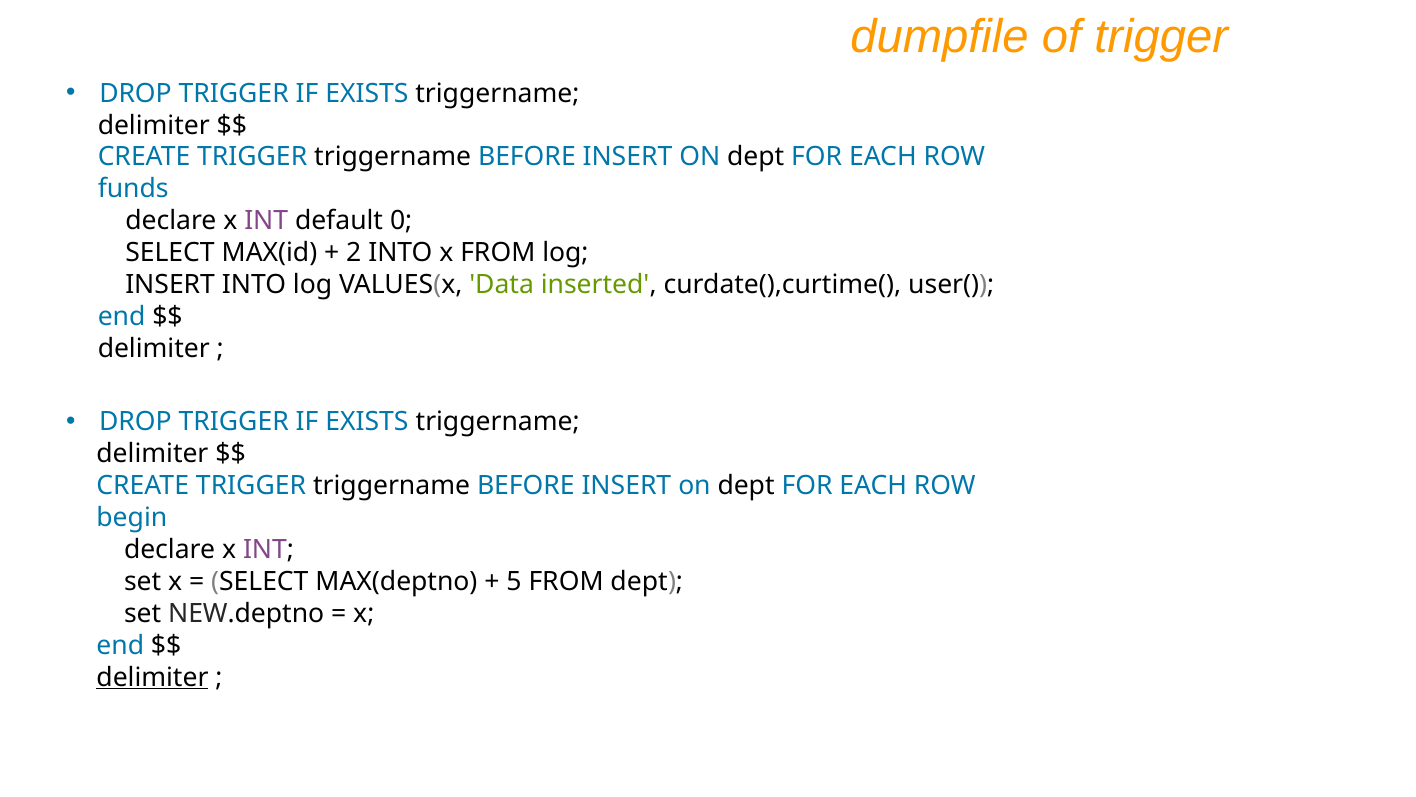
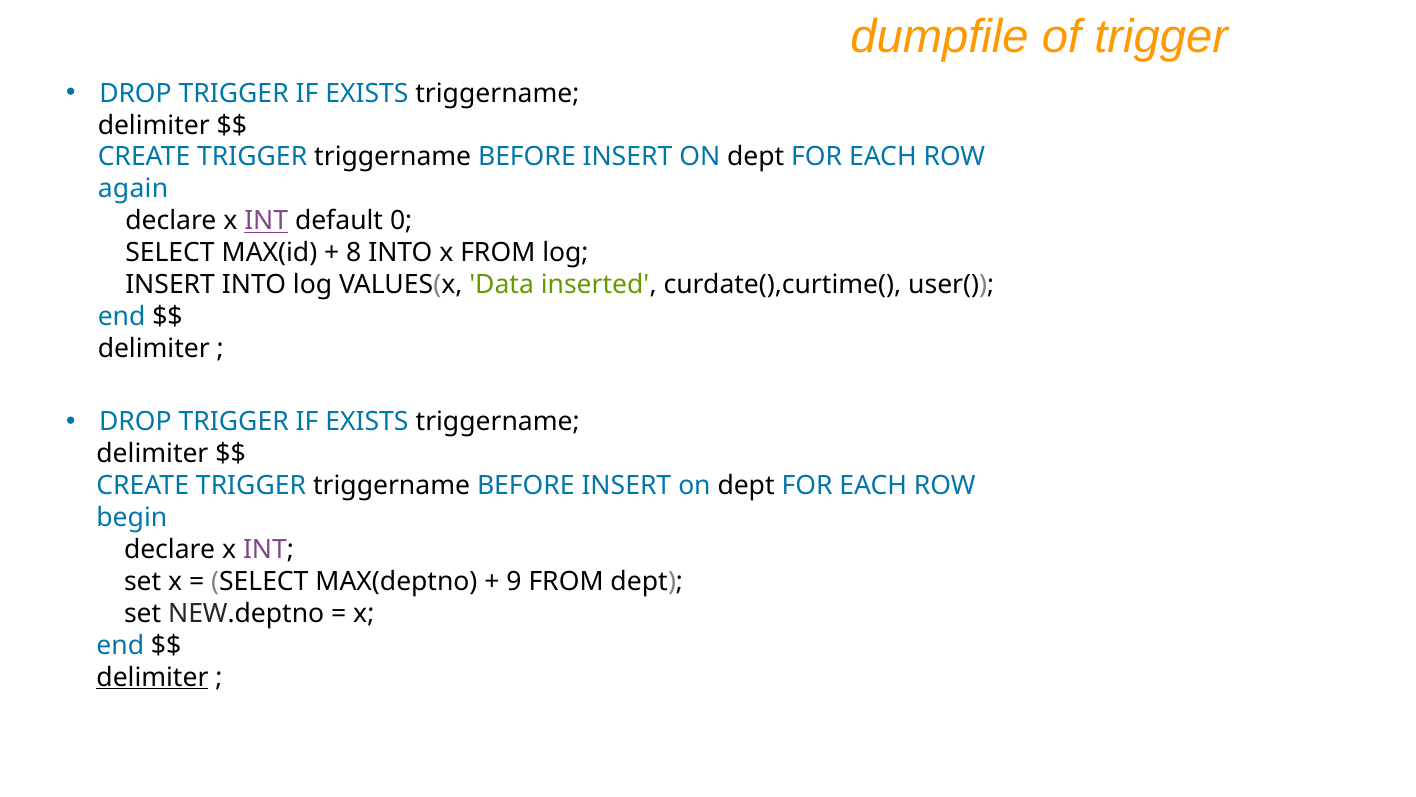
funds: funds -> again
INT at (266, 221) underline: none -> present
2: 2 -> 8
5: 5 -> 9
